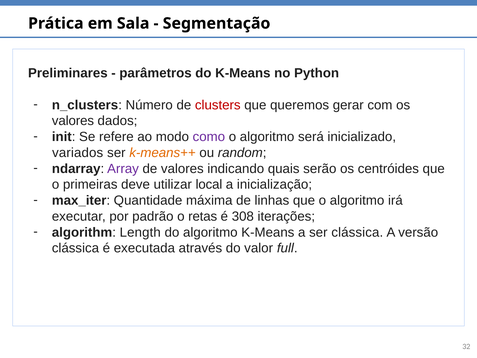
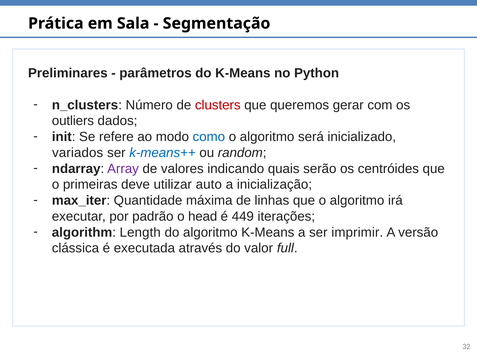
valores at (73, 121): valores -> outliers
como colour: purple -> blue
k-means++ colour: orange -> blue
local: local -> auto
retas: retas -> head
308: 308 -> 449
ser clássica: clássica -> imprimir
